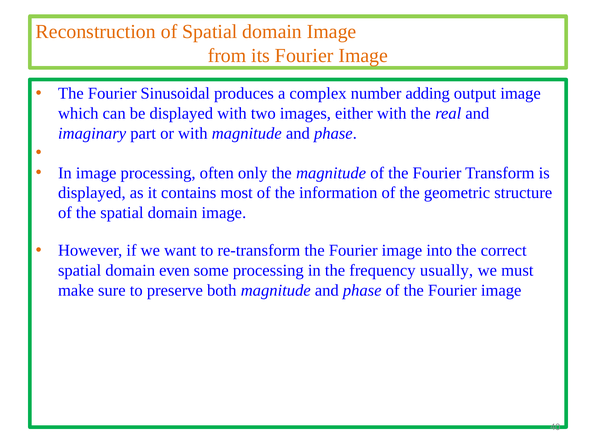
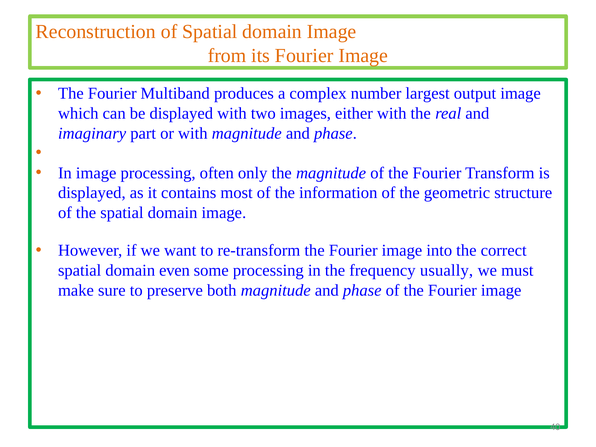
Sinusoidal: Sinusoidal -> Multiband
adding: adding -> largest
